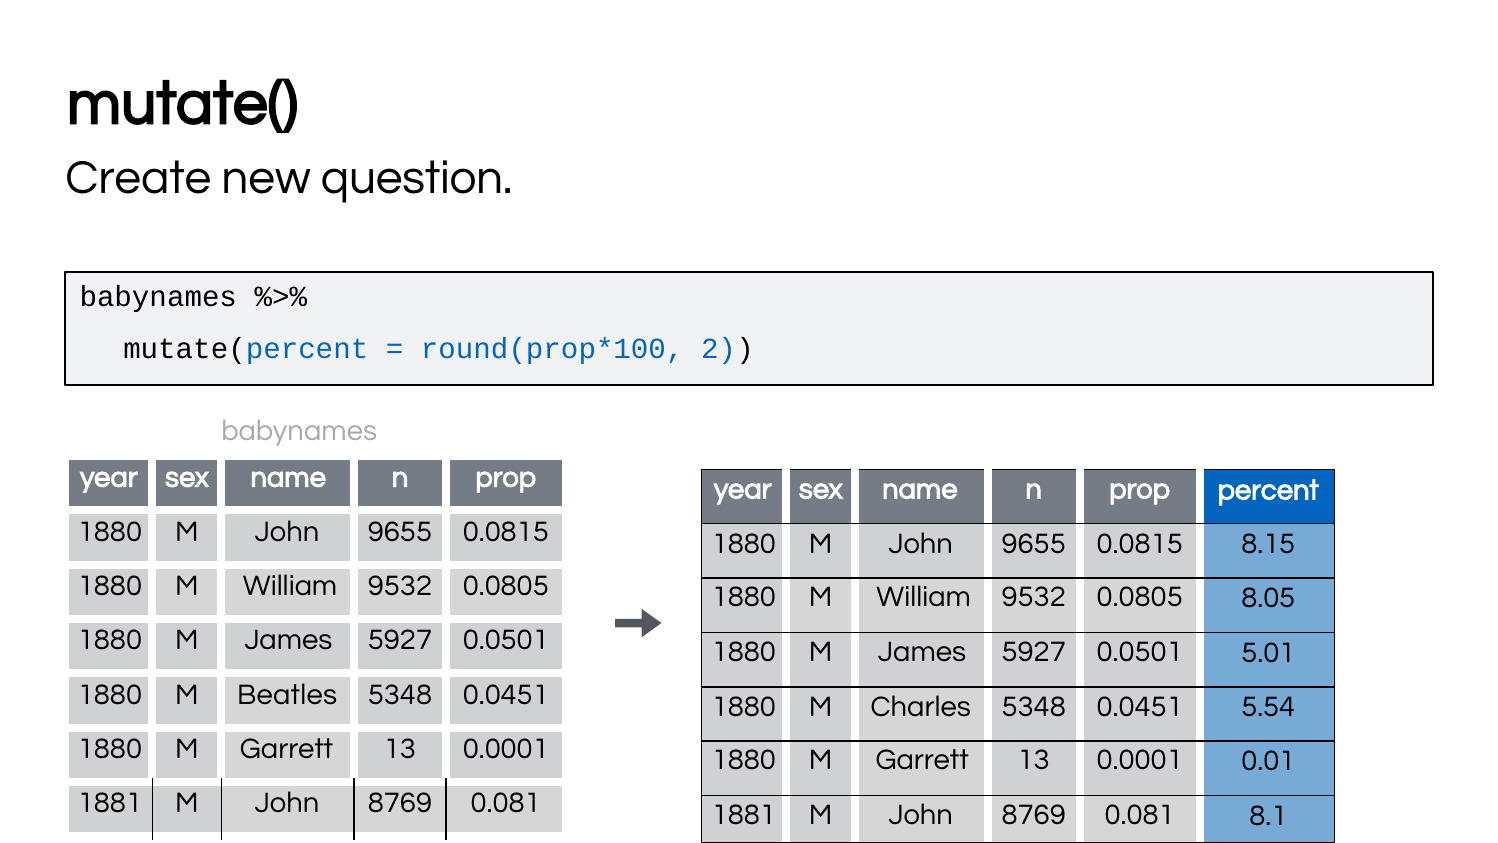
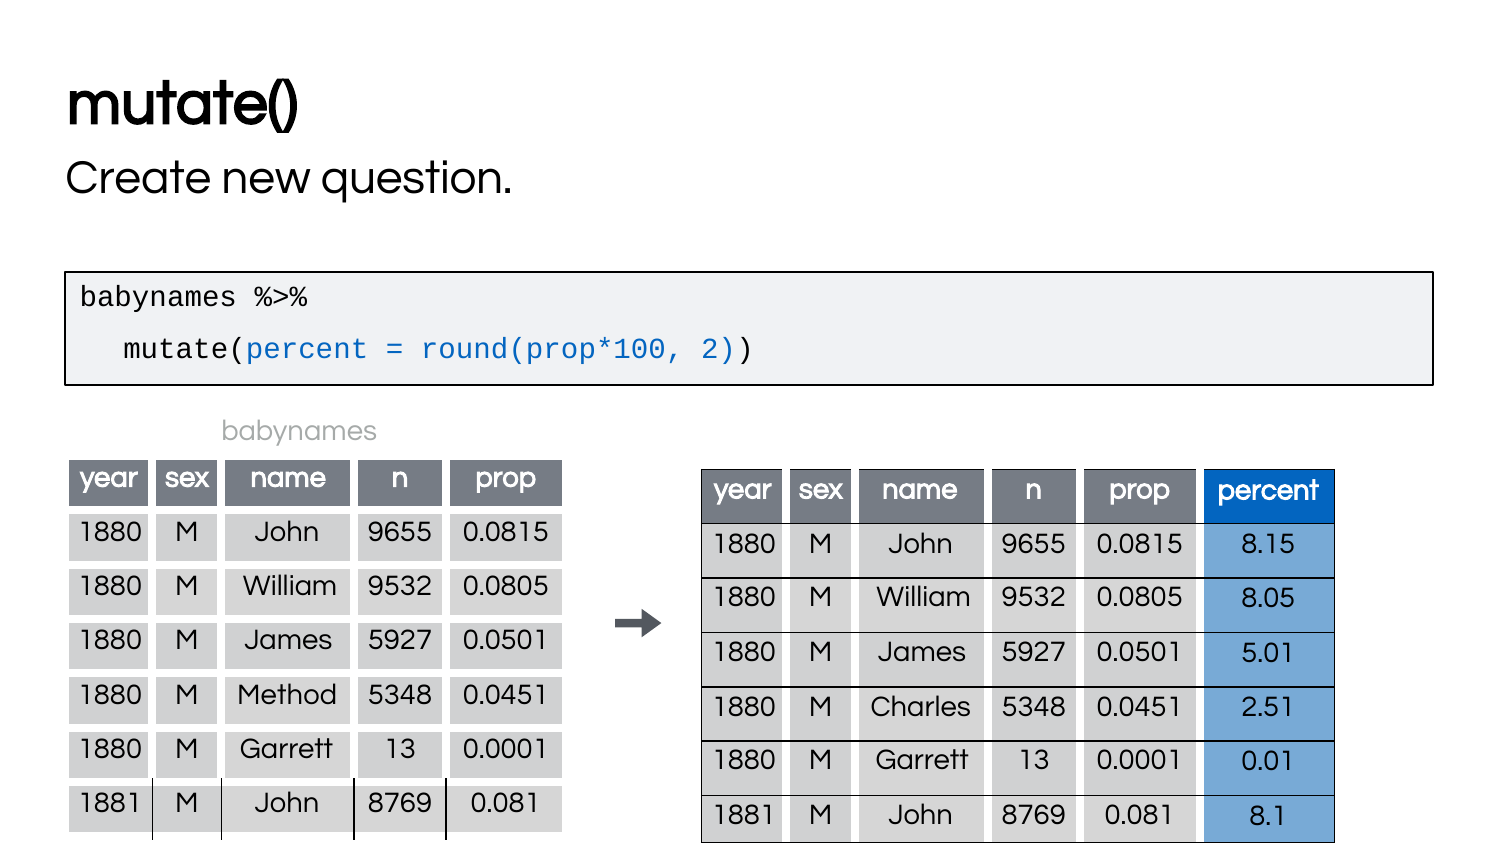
Beatles: Beatles -> Method
5.54: 5.54 -> 2.51
